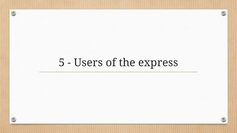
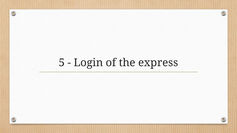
Users: Users -> Login
